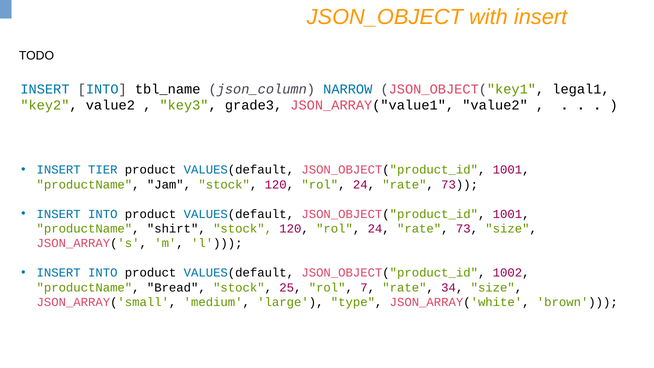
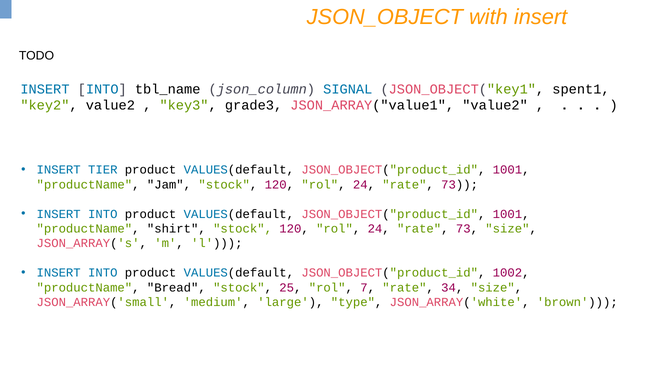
NARROW: NARROW -> SIGNAL
legal1: legal1 -> spent1
